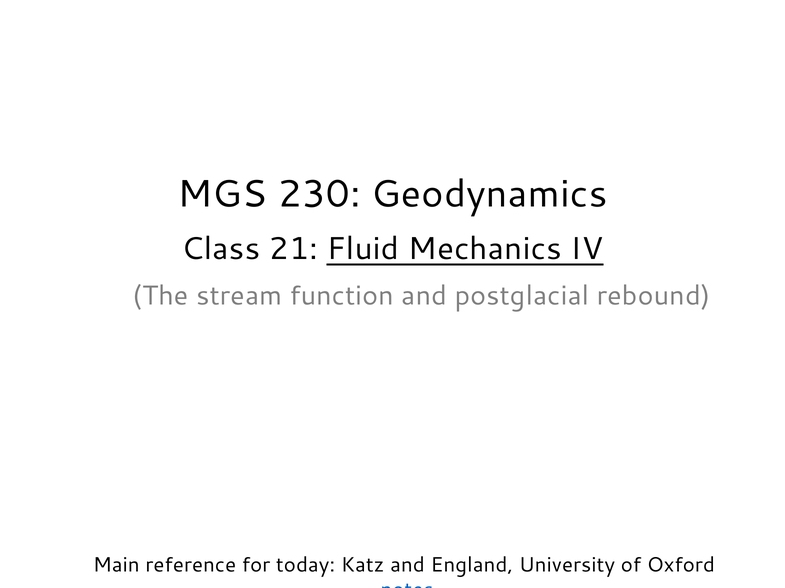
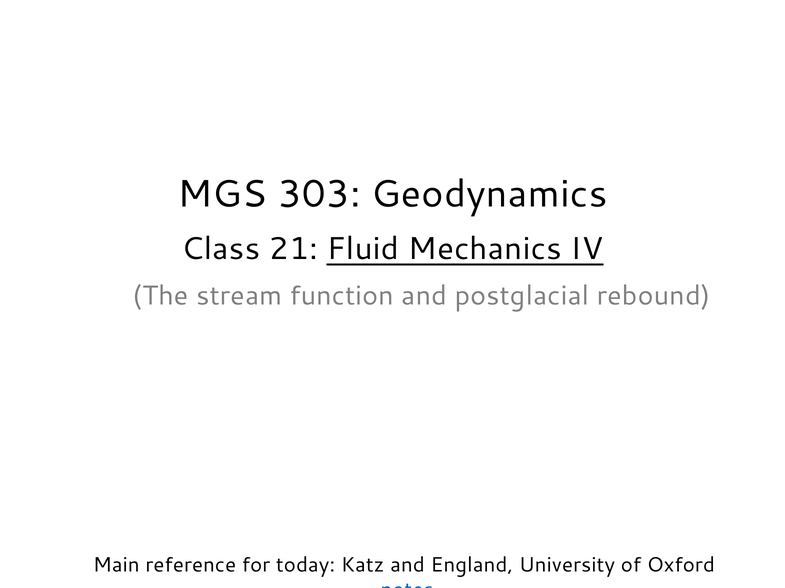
230: 230 -> 303
